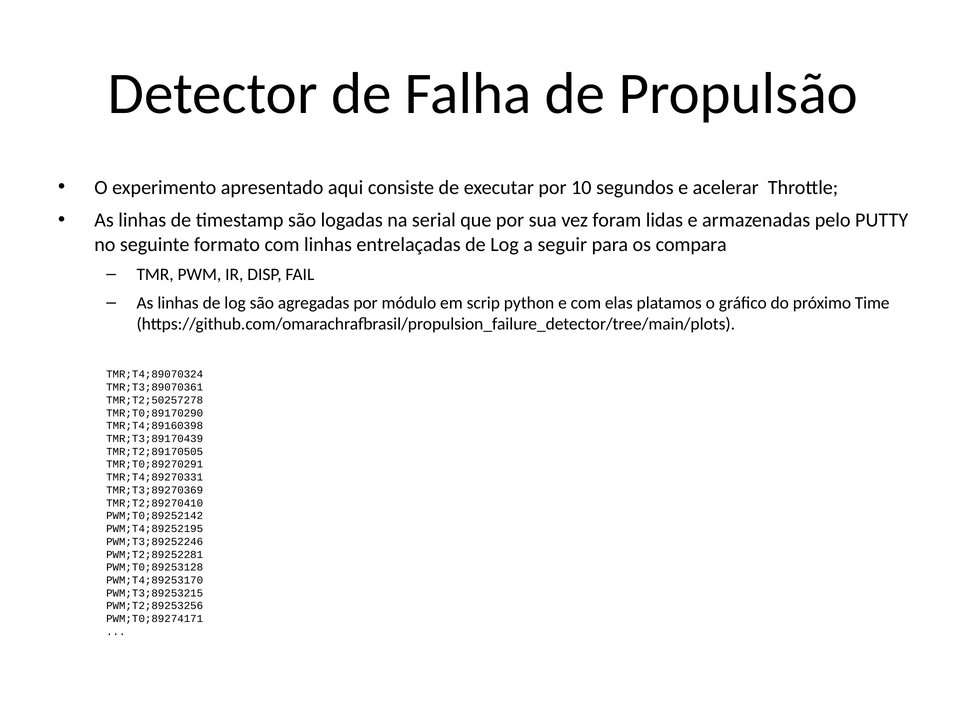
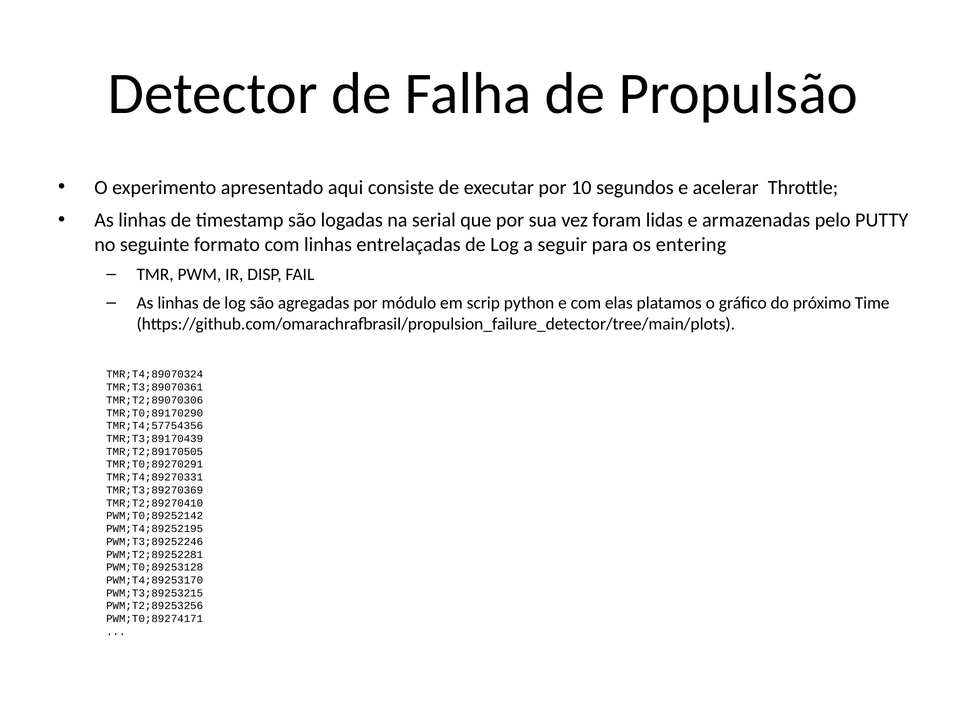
compara: compara -> entering
TMR;T2;50257278: TMR;T2;50257278 -> TMR;T2;89070306
TMR;T4;89160398: TMR;T4;89160398 -> TMR;T4;57754356
